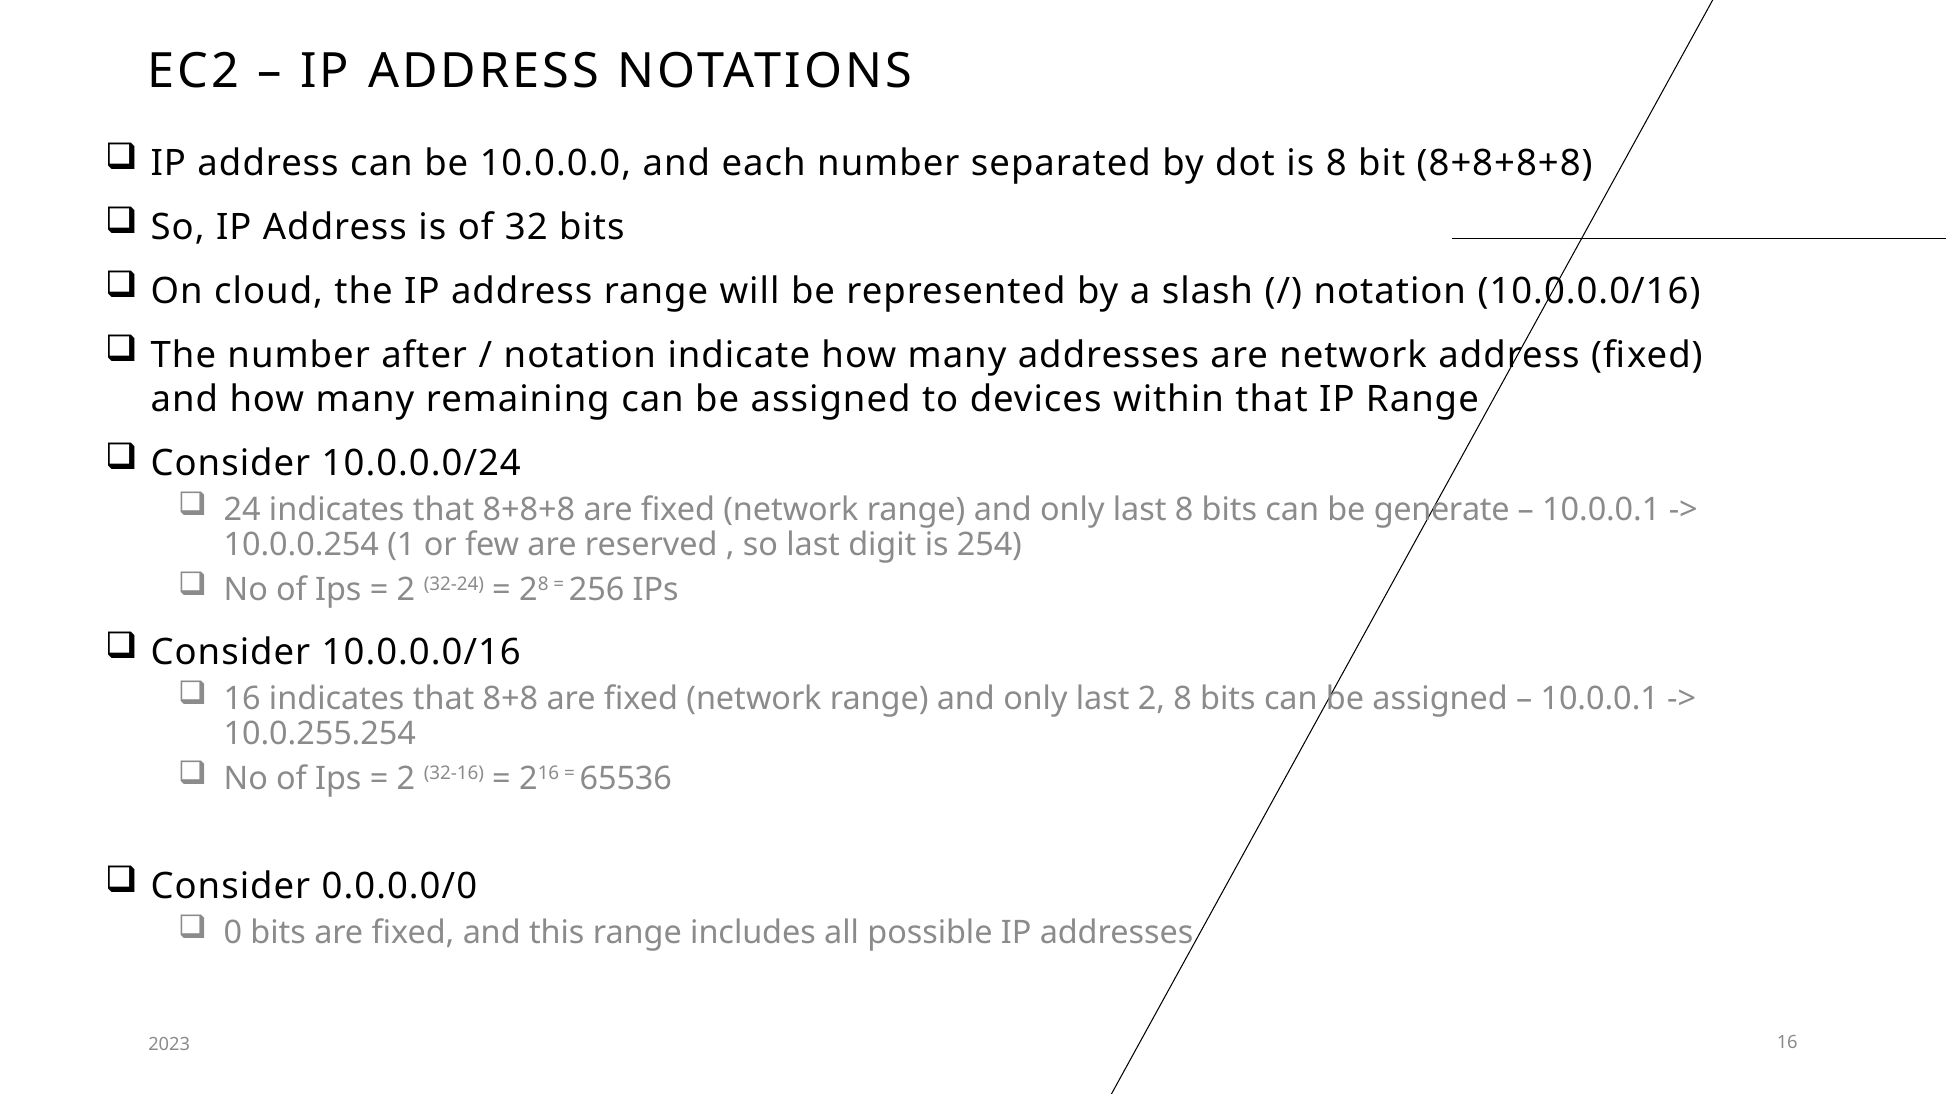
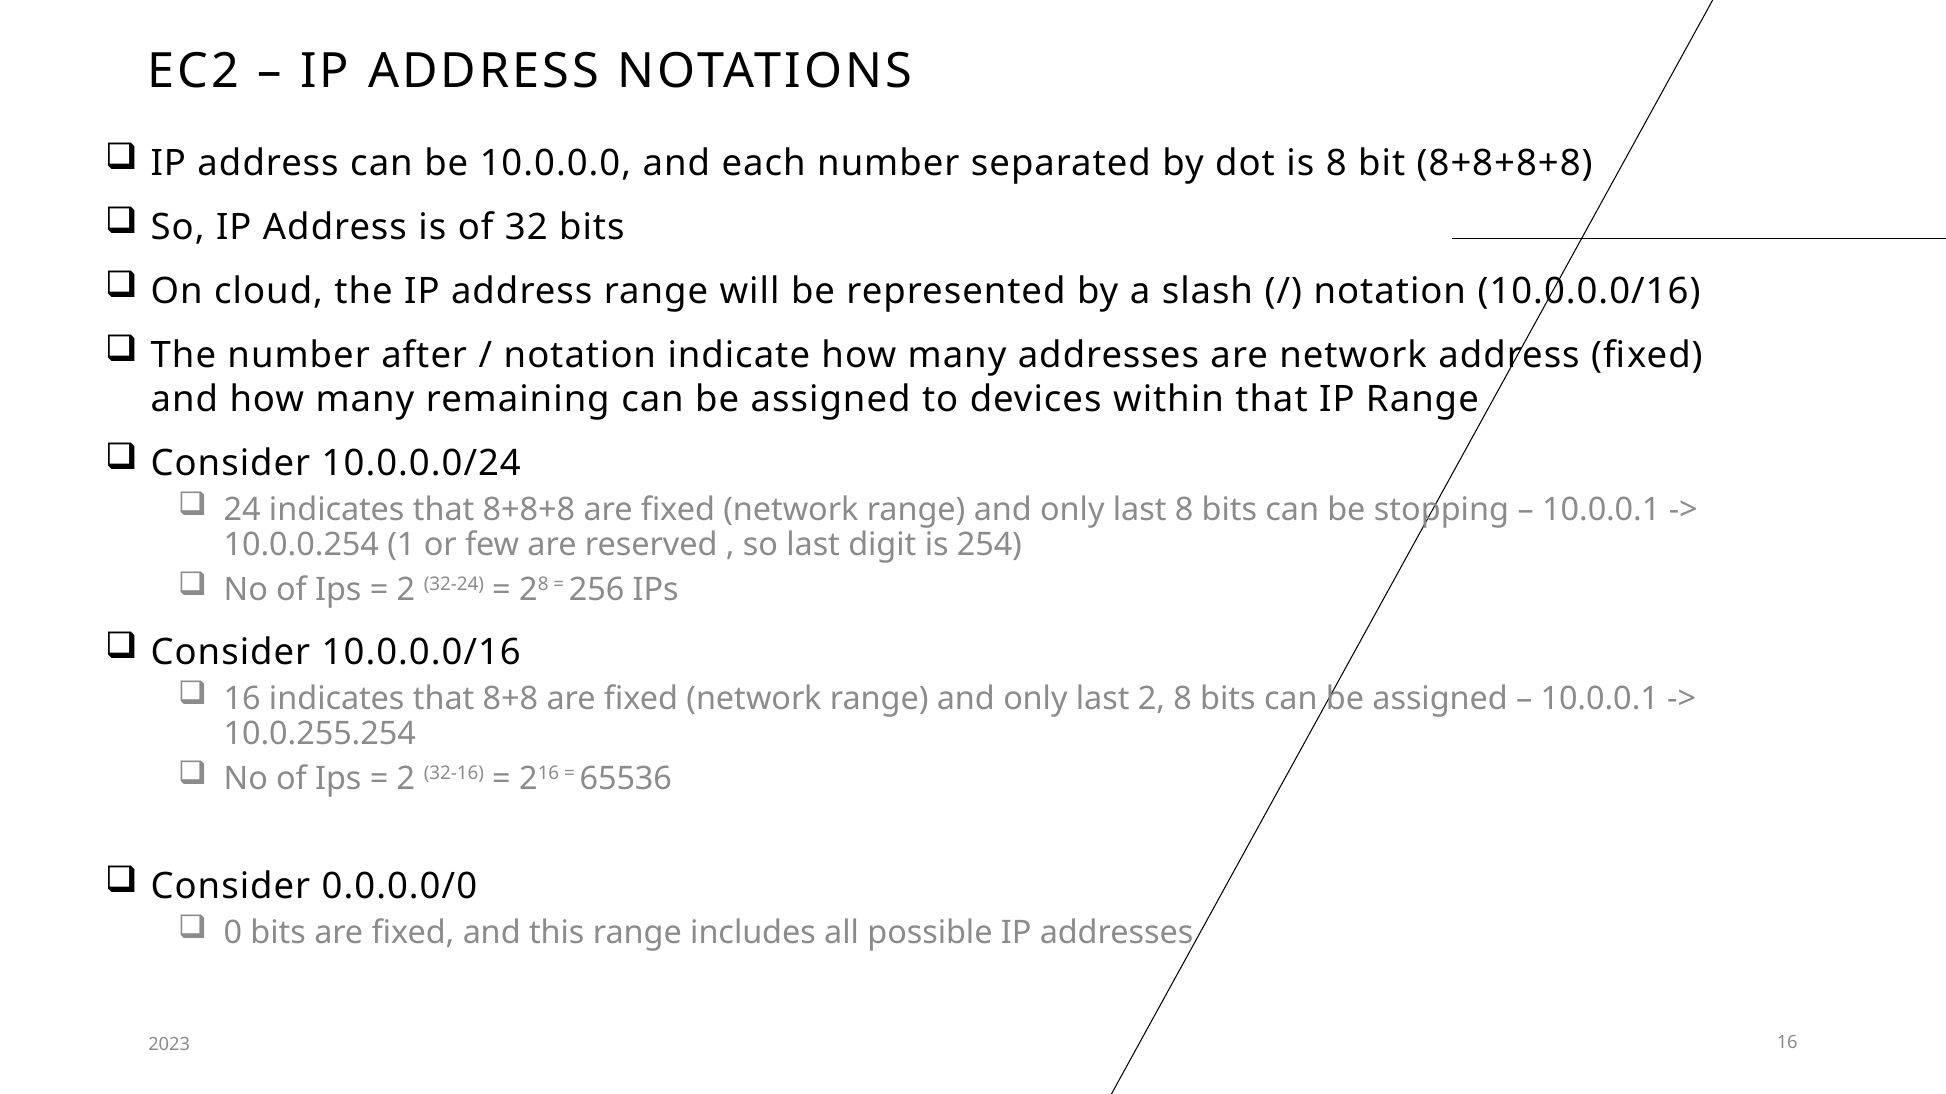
generate: generate -> stopping
